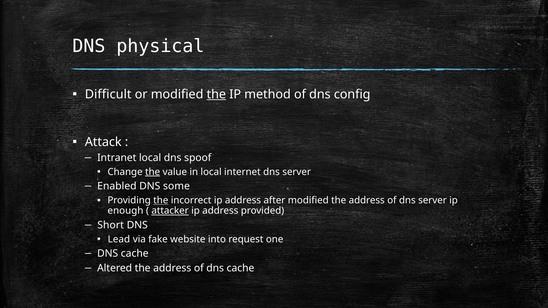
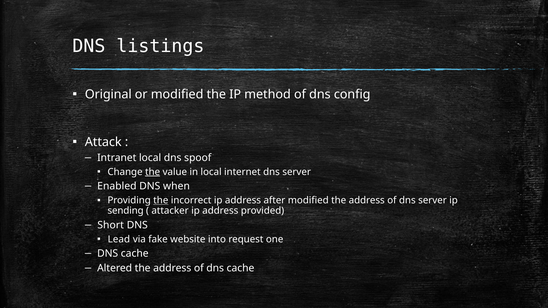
physical: physical -> listings
Difficult: Difficult -> Original
the at (216, 94) underline: present -> none
some: some -> when
enough: enough -> sending
attacker underline: present -> none
